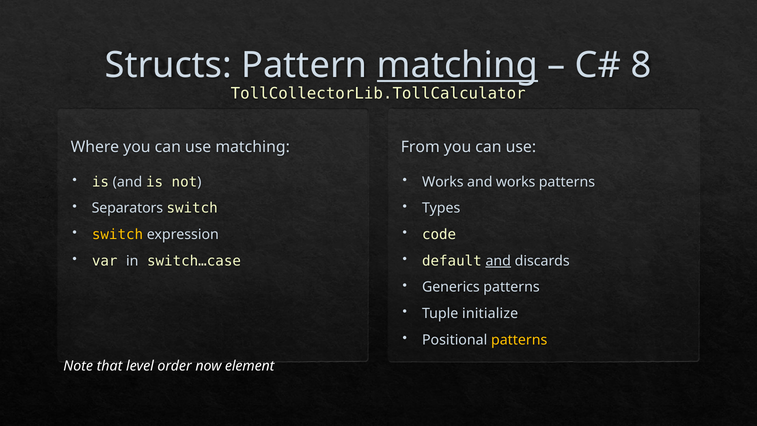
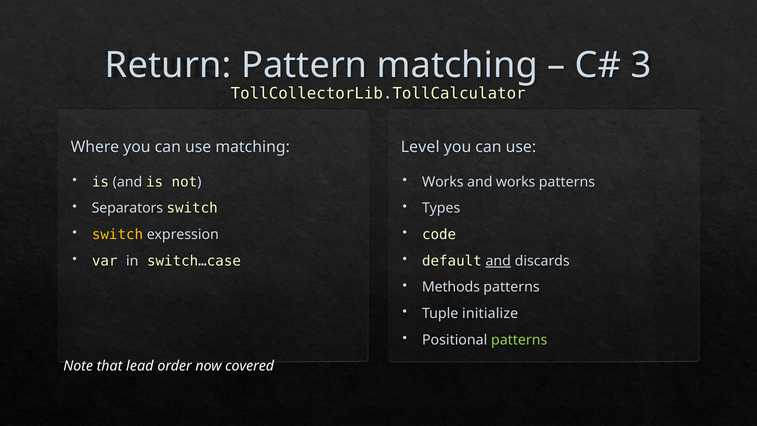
Structs: Structs -> Return
matching at (457, 65) underline: present -> none
8: 8 -> 3
From: From -> Level
Generics: Generics -> Methods
patterns at (519, 340) colour: yellow -> light green
level: level -> lead
element: element -> covered
